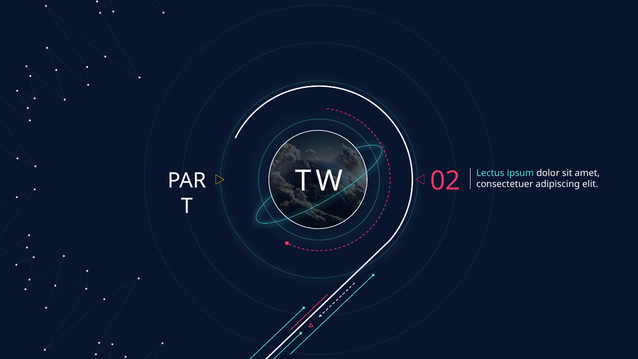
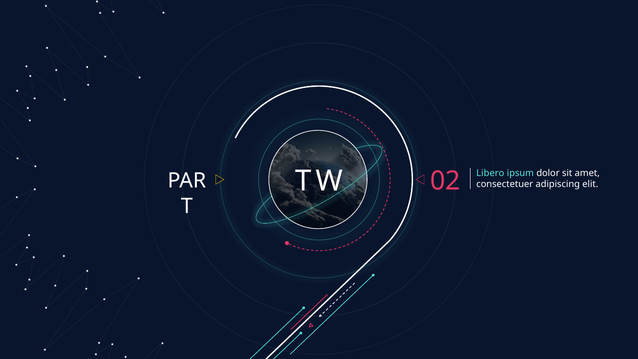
Lectus: Lectus -> Libero
